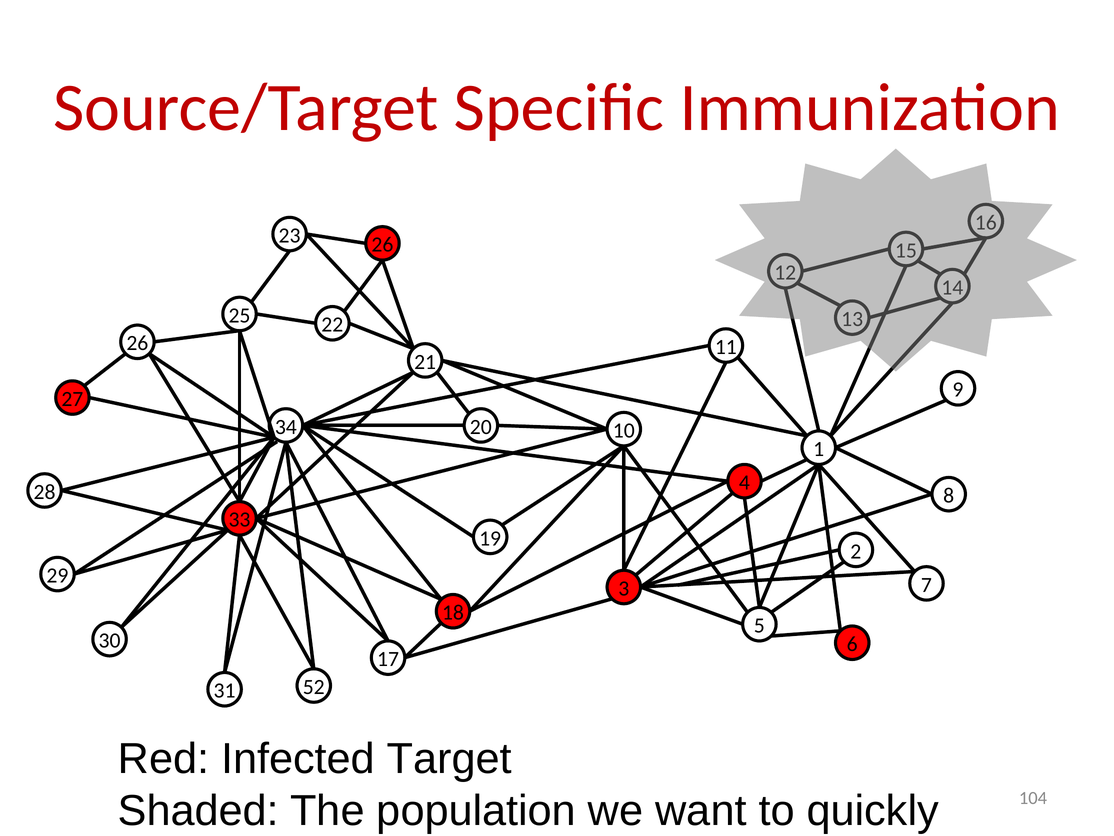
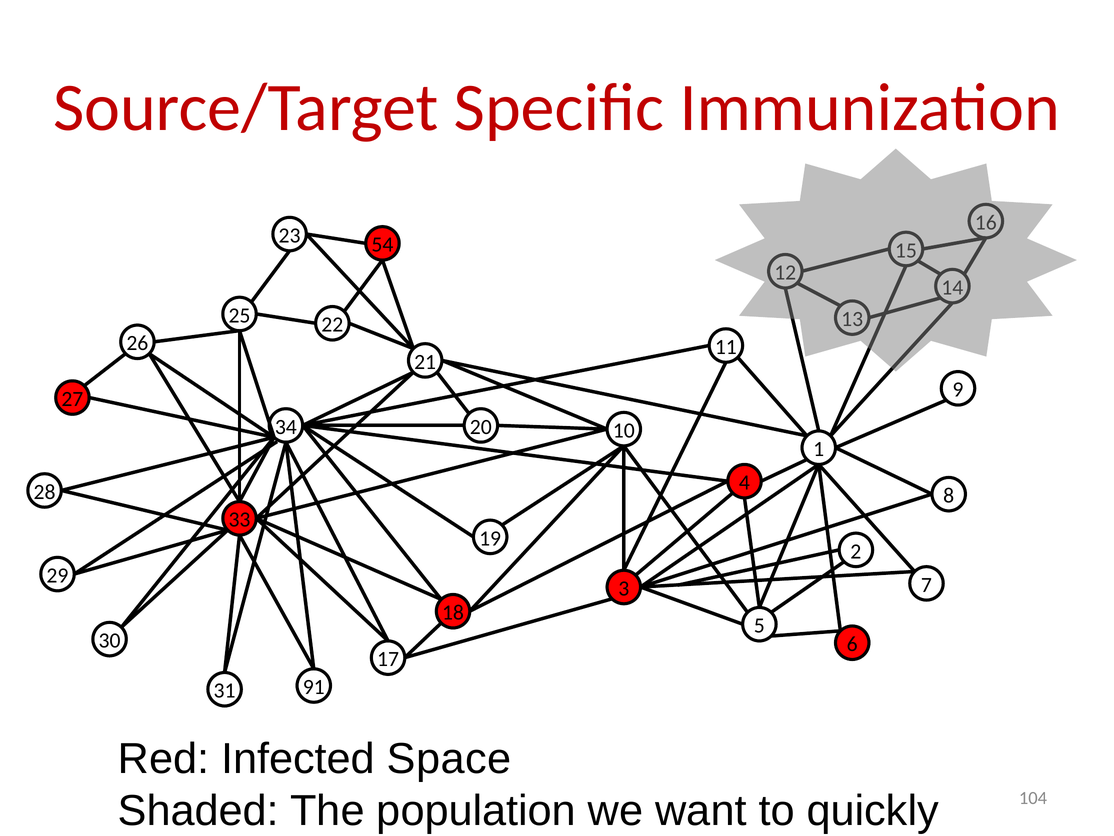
23 26: 26 -> 54
52: 52 -> 91
Target: Target -> Space
